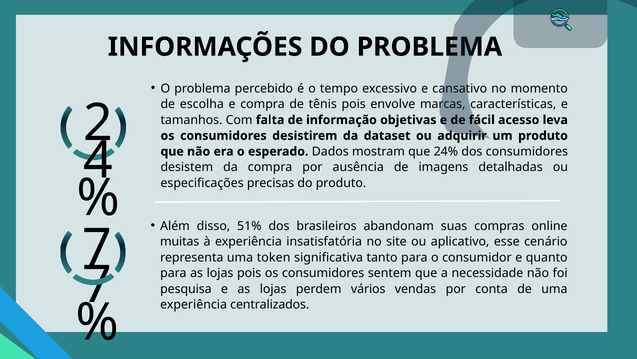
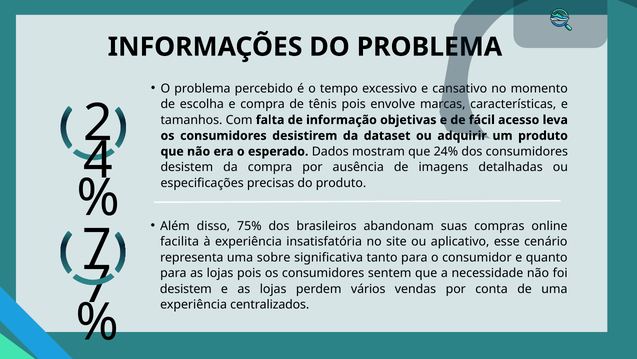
51%: 51% -> 75%
muitas: muitas -> facilita
token: token -> sobre
pesquisa at (186, 289): pesquisa -> desistem
